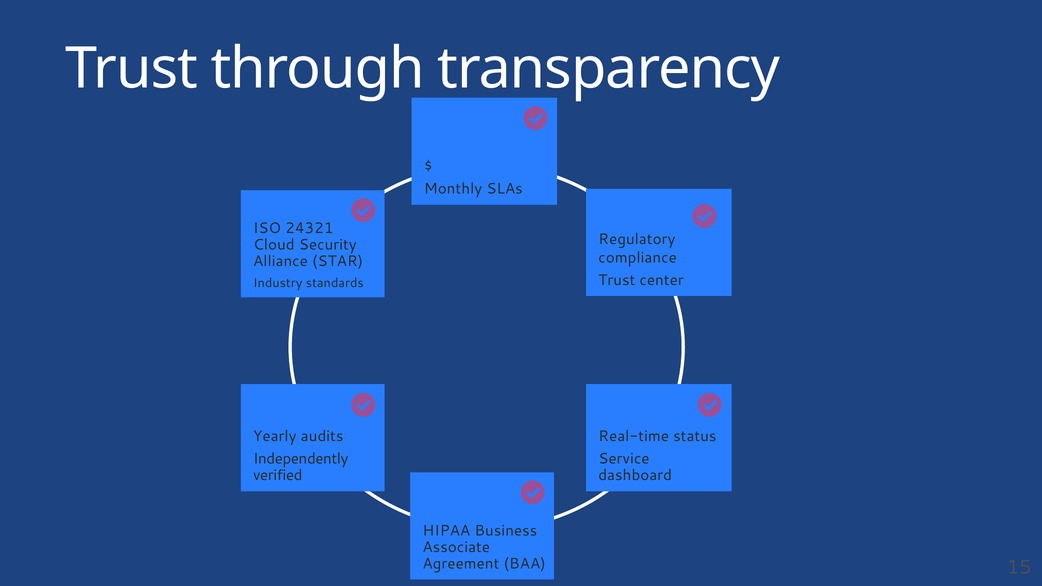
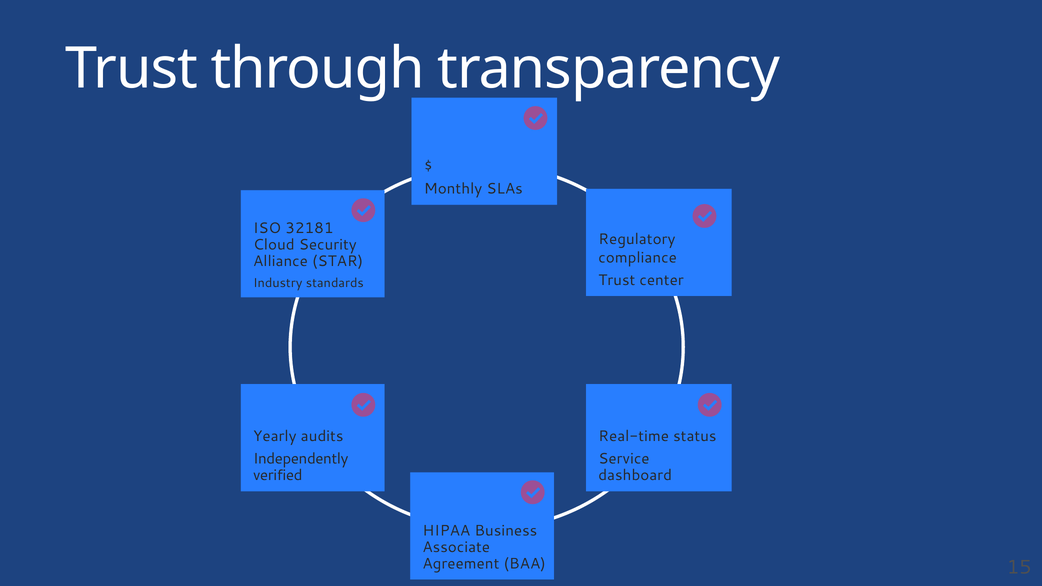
24321: 24321 -> 32181
